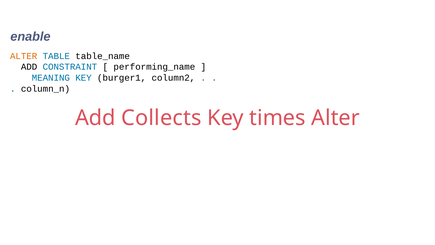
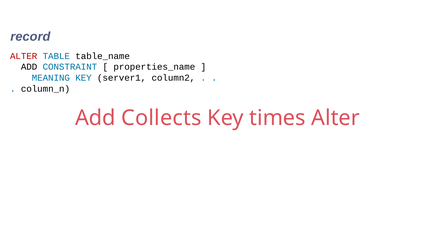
enable: enable -> record
ALTER at (24, 56) colour: orange -> red
performing_name: performing_name -> properties_name
burger1: burger1 -> server1
